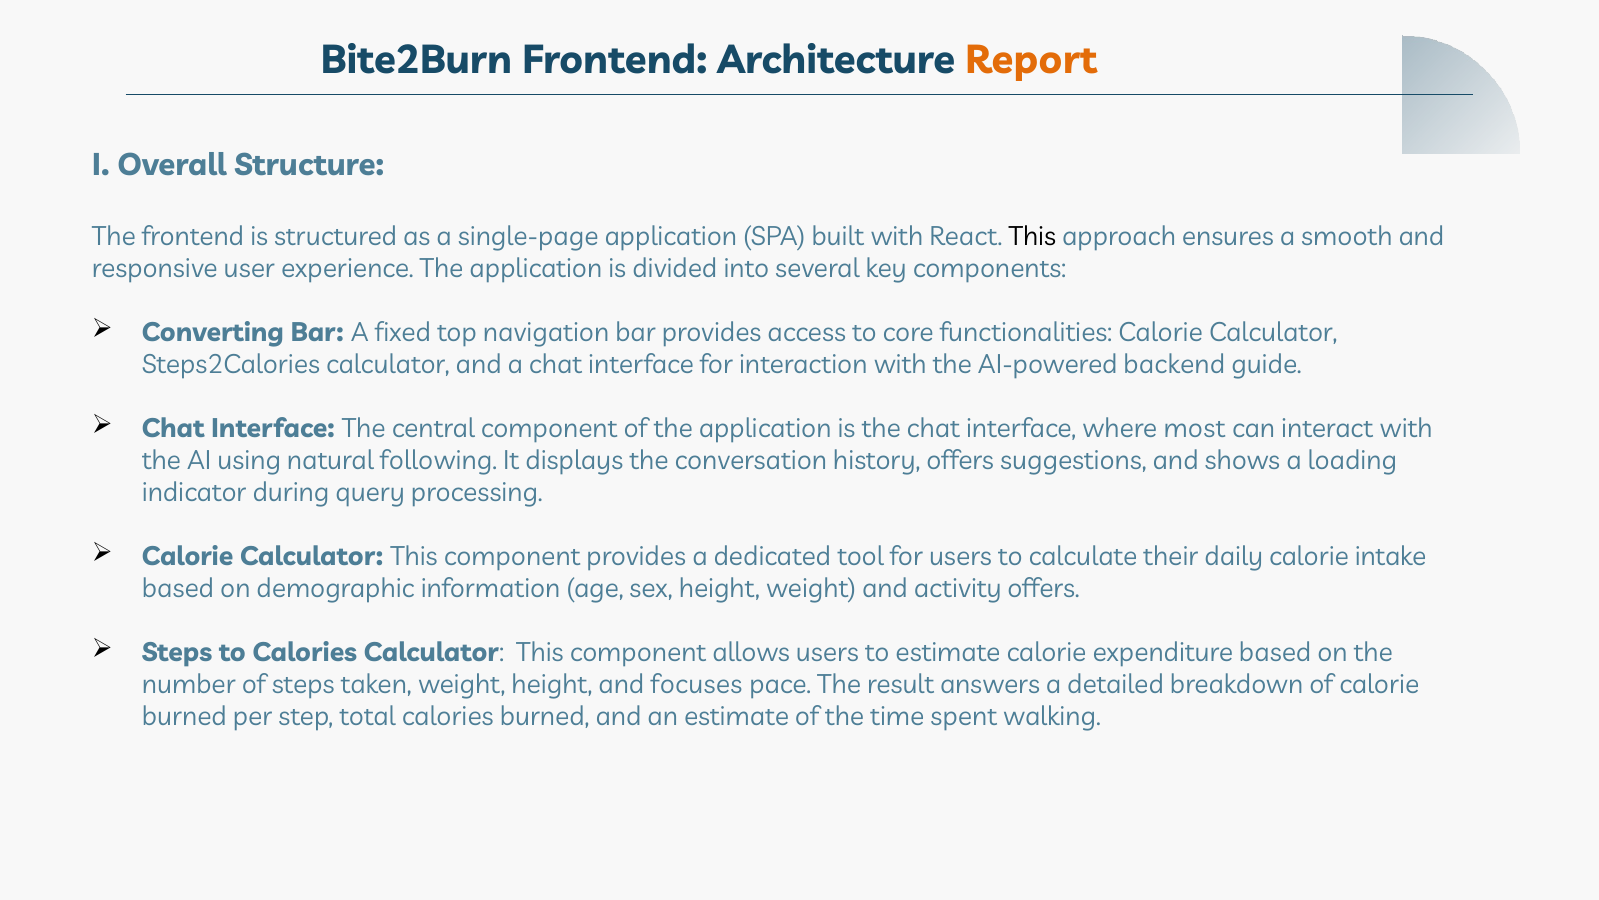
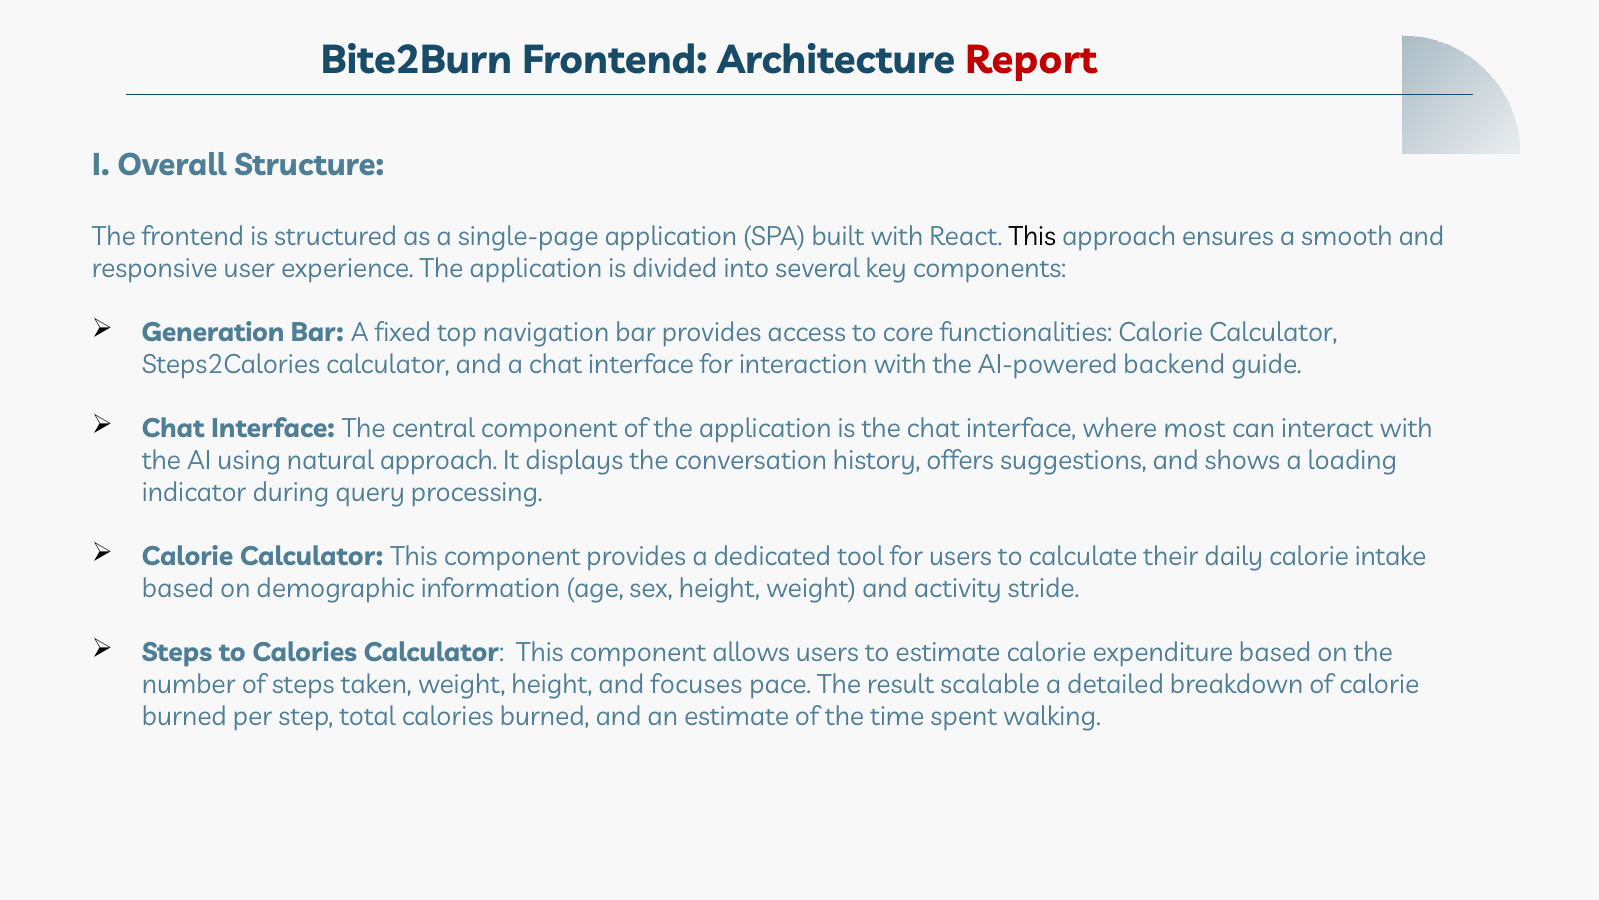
Report colour: orange -> red
Converting: Converting -> Generation
natural following: following -> approach
activity offers: offers -> stride
answers: answers -> scalable
